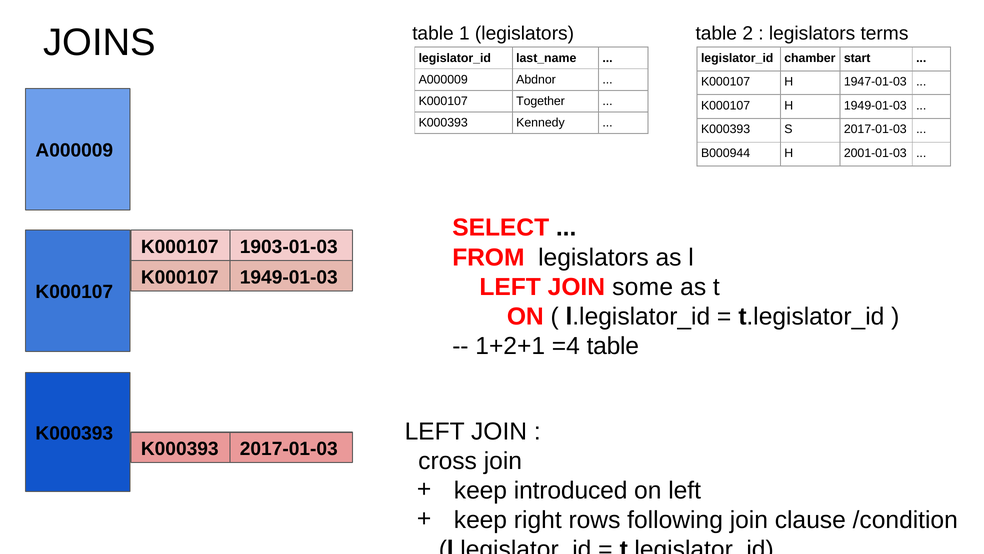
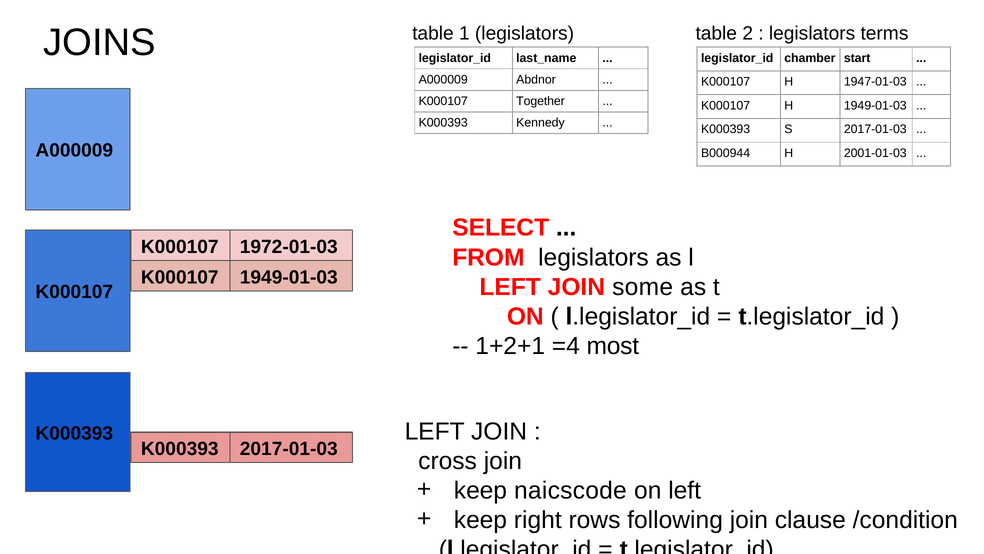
1903-01-03: 1903-01-03 -> 1972-01-03
=4 table: table -> most
introduced: introduced -> naicscode
